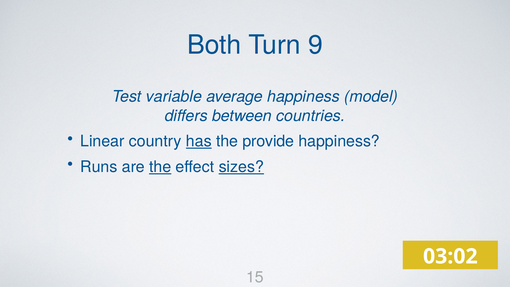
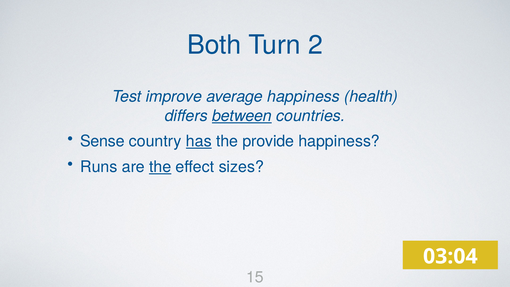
9: 9 -> 2
variable: variable -> improve
model: model -> health
between underline: none -> present
Linear: Linear -> Sense
sizes underline: present -> none
03:02: 03:02 -> 03:04
